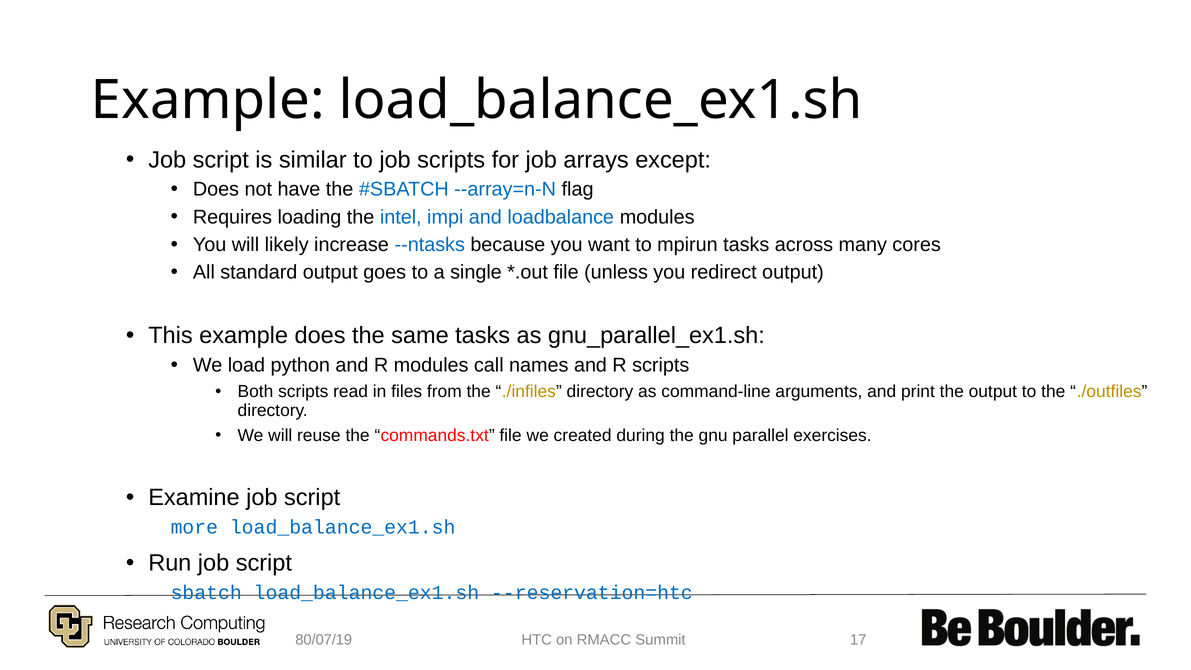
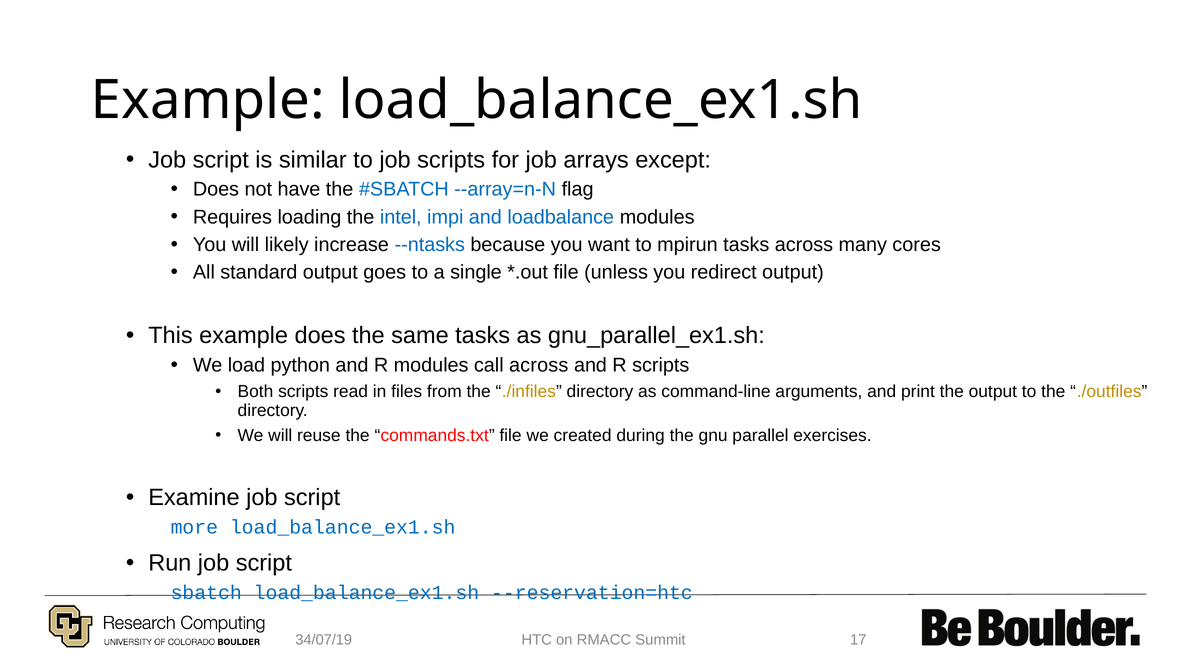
call names: names -> across
80/07/19: 80/07/19 -> 34/07/19
